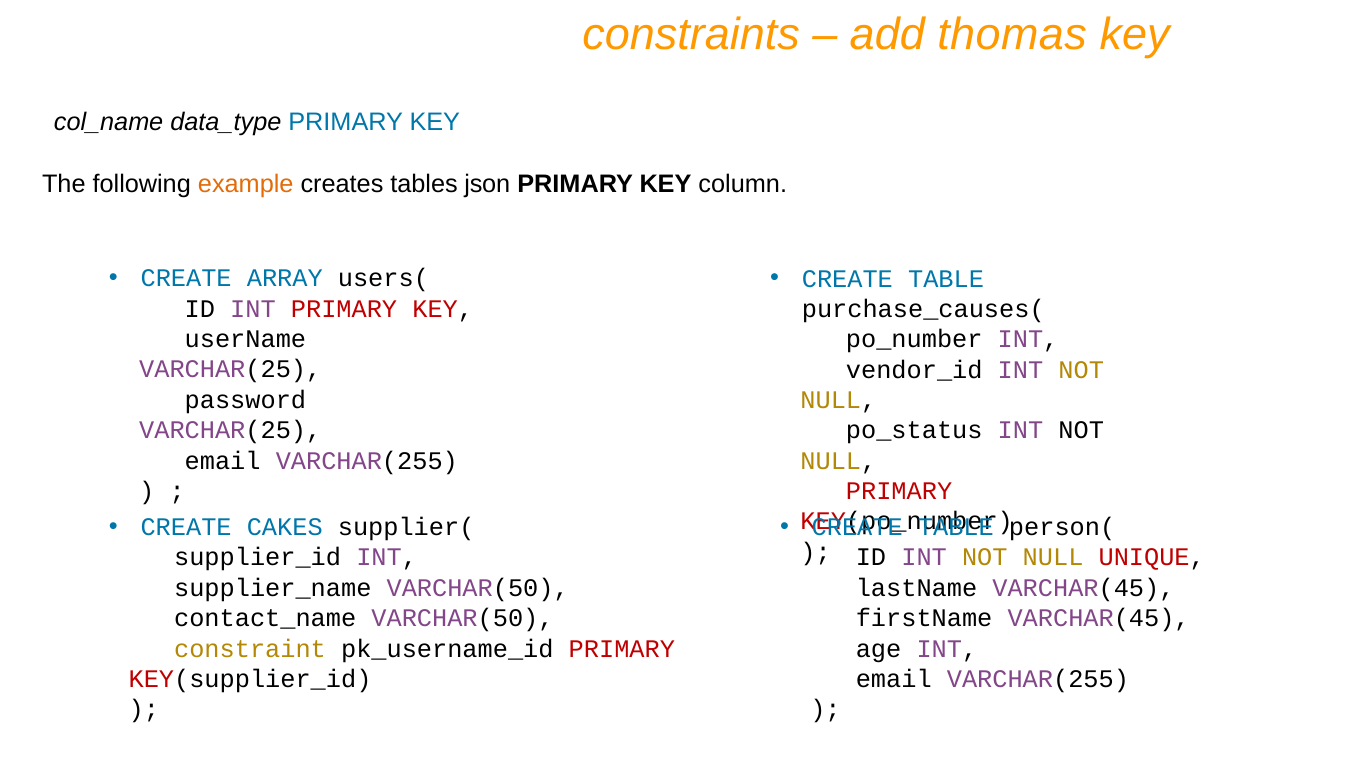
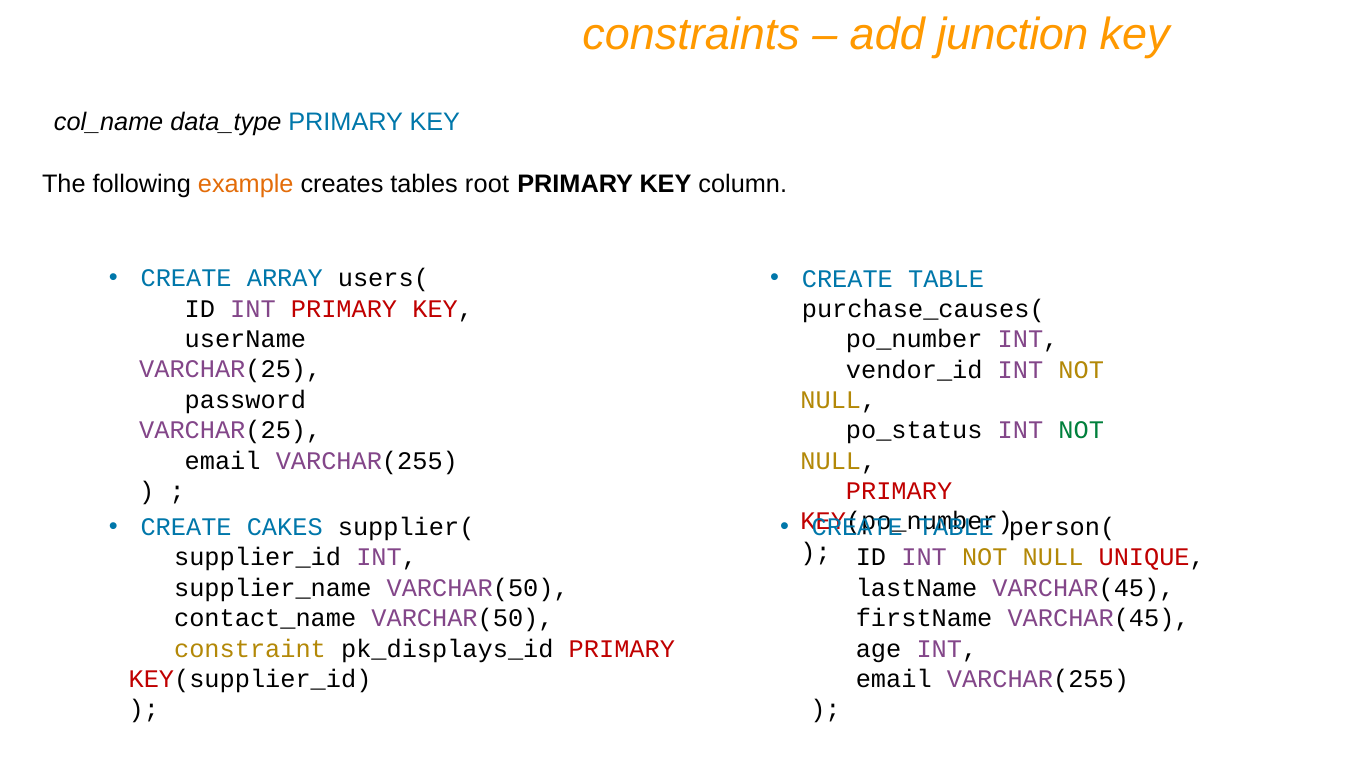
thomas: thomas -> junction
json: json -> root
NOT at (1081, 430) colour: black -> green
pk_username_id: pk_username_id -> pk_displays_id
